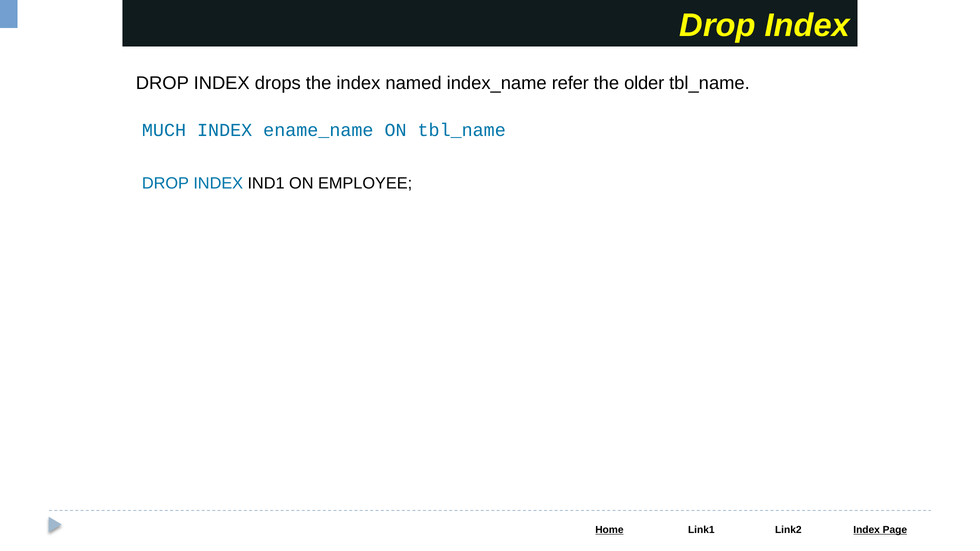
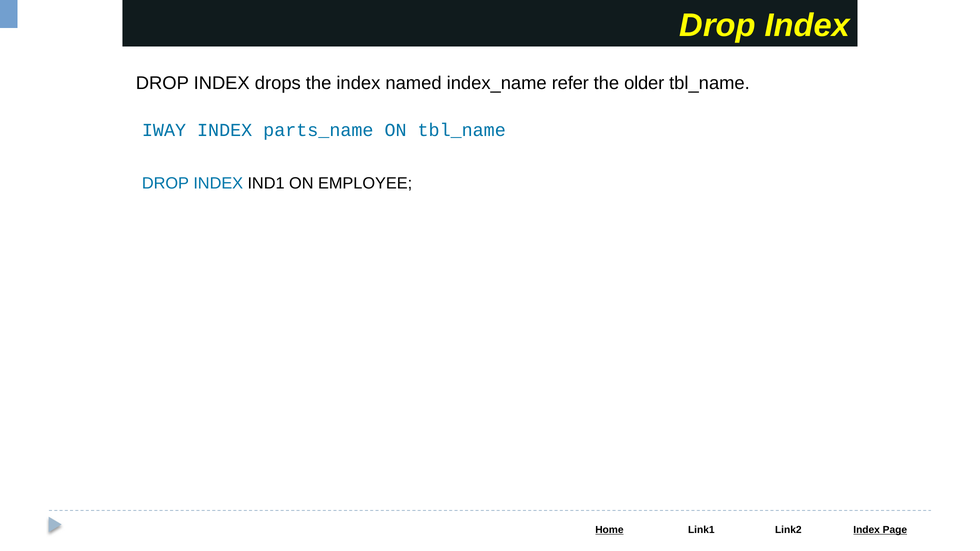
MUCH: MUCH -> IWAY
ename_name: ename_name -> parts_name
